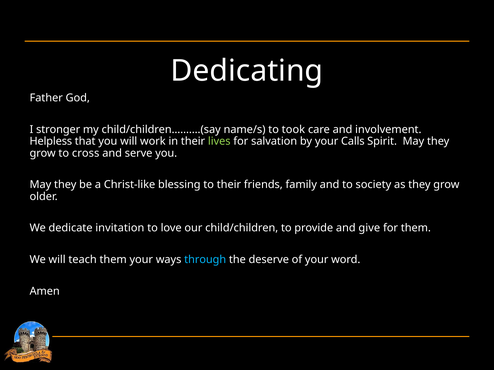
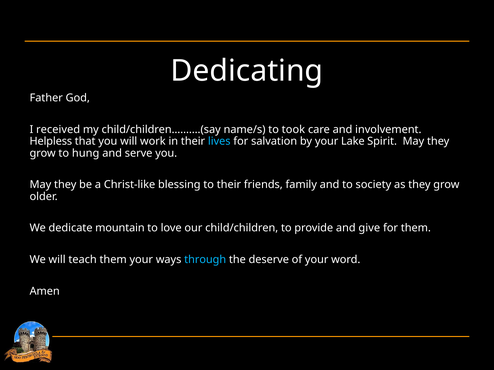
stronger: stronger -> received
lives colour: light green -> light blue
Calls: Calls -> Lake
cross: cross -> hung
invitation: invitation -> mountain
